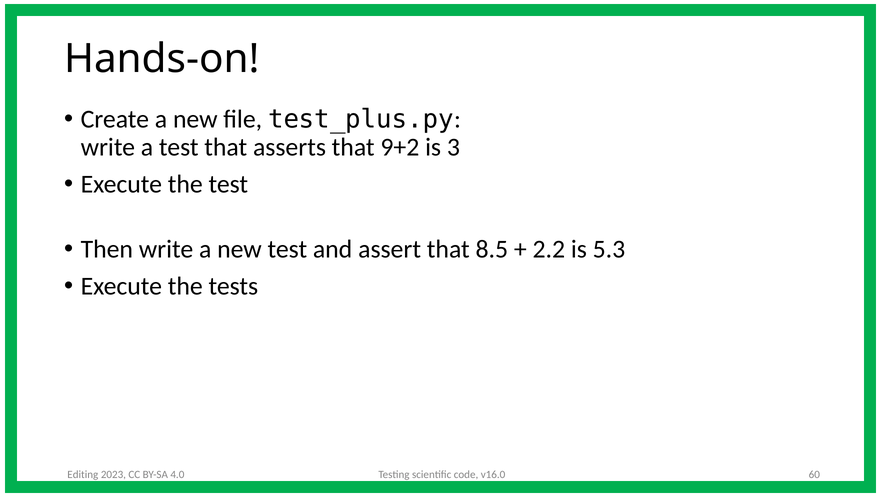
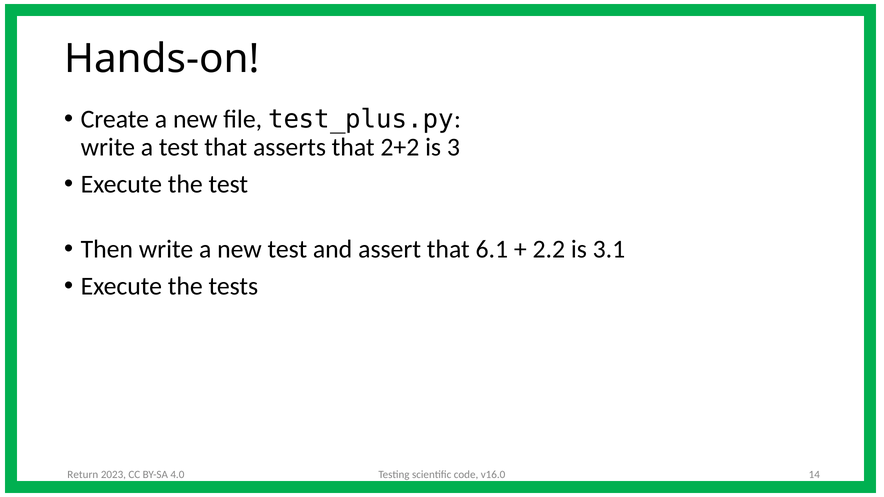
9+2: 9+2 -> 2+2
8.5: 8.5 -> 6.1
5.3: 5.3 -> 3.1
Editing: Editing -> Return
60: 60 -> 14
